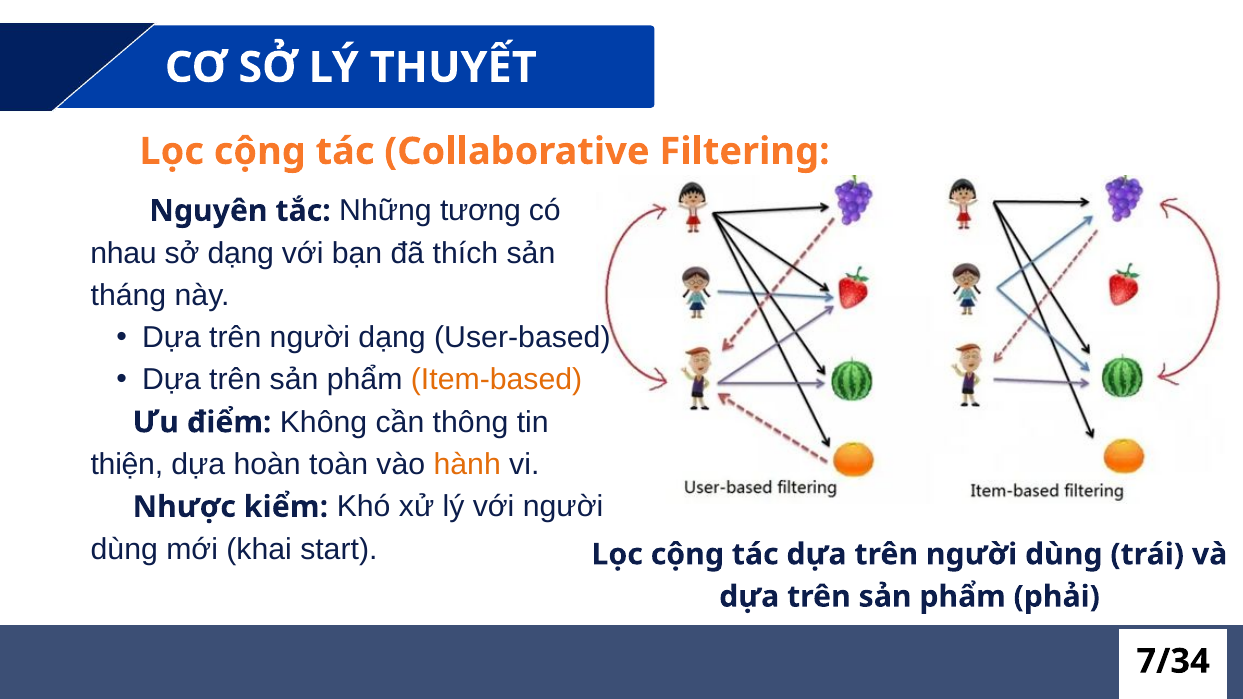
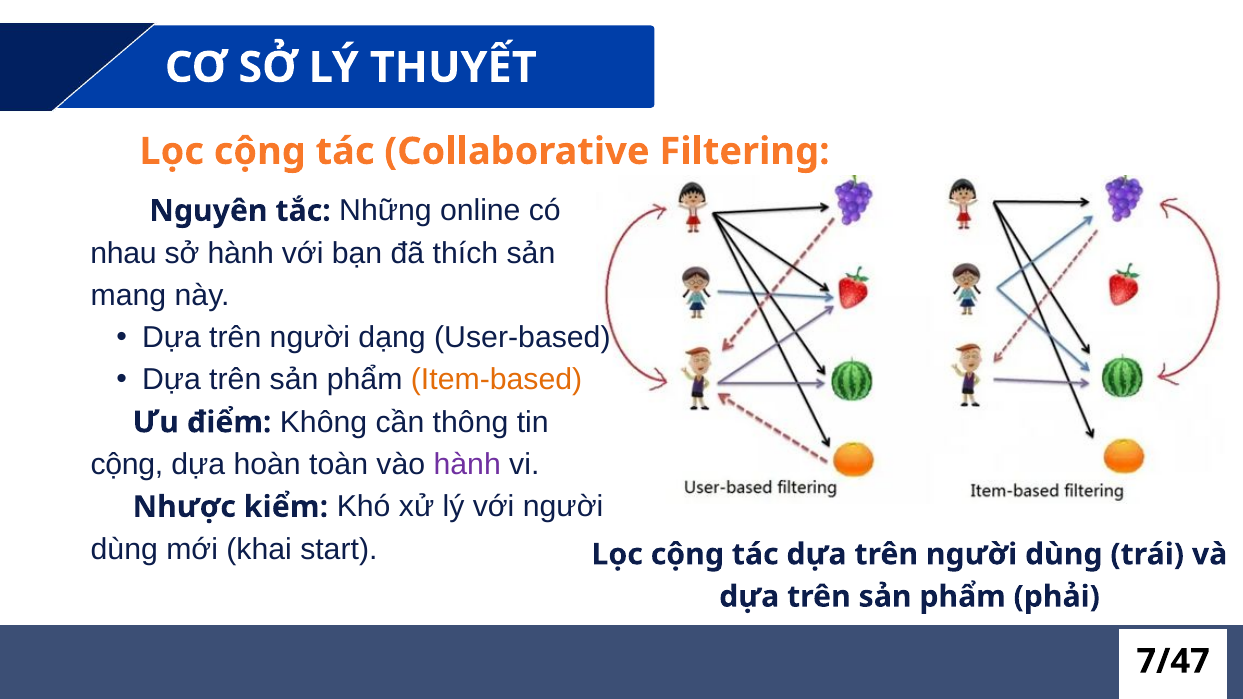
tương: tương -> online
sở dạng: dạng -> hành
tháng: tháng -> mang
thiện at (127, 465): thiện -> cộng
hành at (467, 465) colour: orange -> purple
7/34: 7/34 -> 7/47
